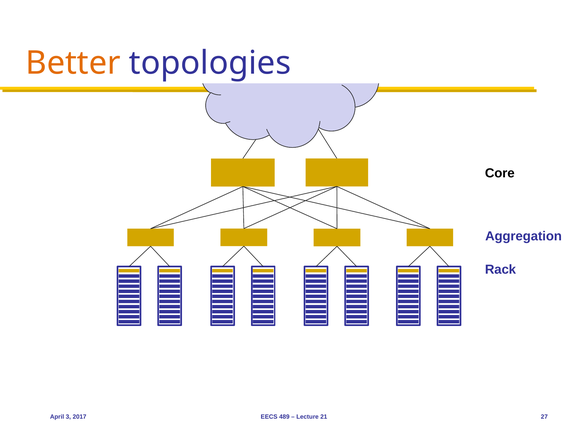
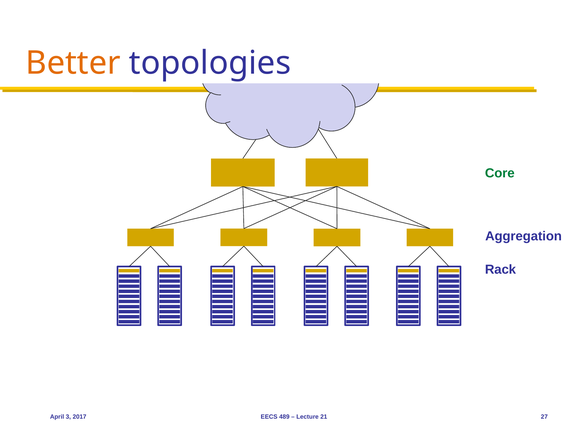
Core colour: black -> green
